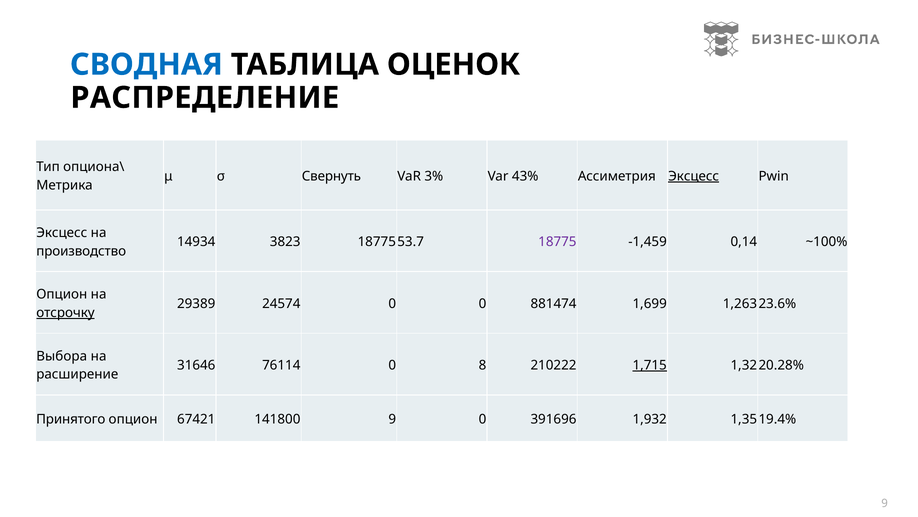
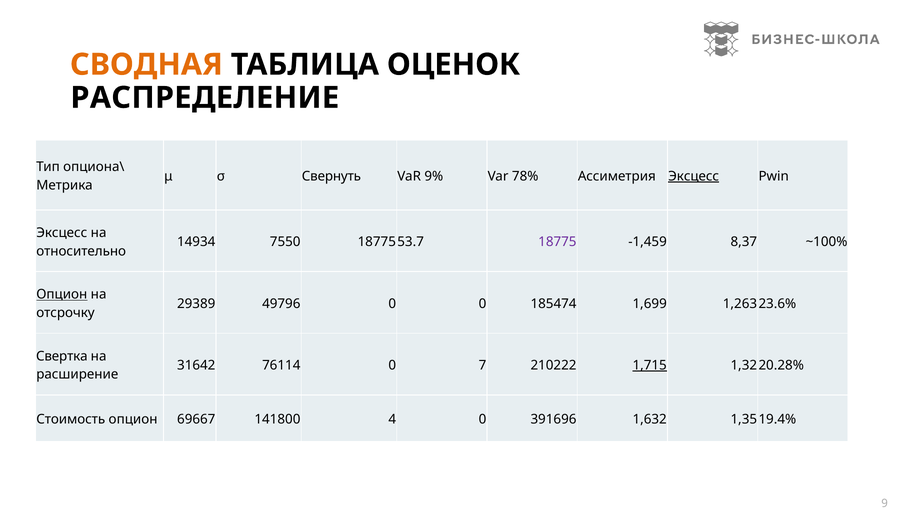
СВОДНАЯ colour: blue -> orange
3%: 3% -> 9%
43%: 43% -> 78%
3823: 3823 -> 7550
0,14: 0,14 -> 8,37
производство: производство -> относительно
Опцион at (62, 294) underline: none -> present
24574: 24574 -> 49796
881474: 881474 -> 185474
отсрочку underline: present -> none
Выбора: Выбора -> Свертка
31646: 31646 -> 31642
8: 8 -> 7
Принятого: Принятого -> Стоимость
67421: 67421 -> 69667
141800 9: 9 -> 4
1,932: 1,932 -> 1,632
